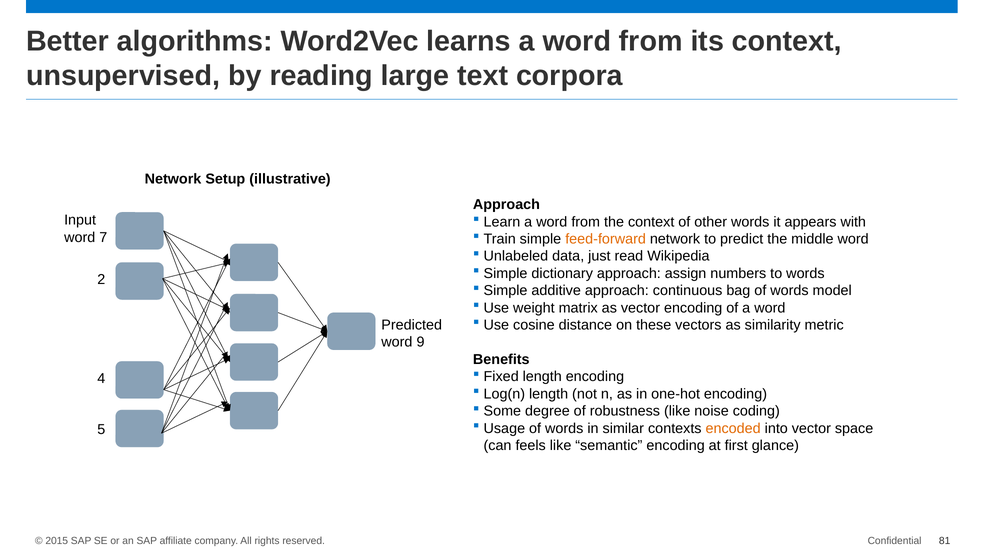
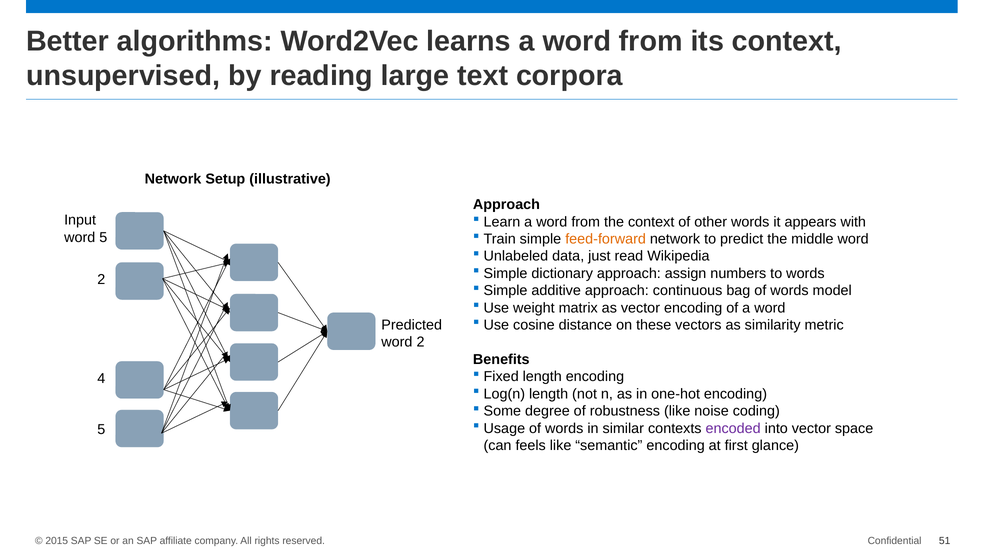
word 7: 7 -> 5
word 9: 9 -> 2
encoded colour: orange -> purple
81: 81 -> 51
